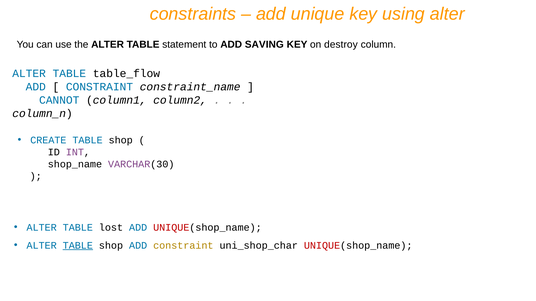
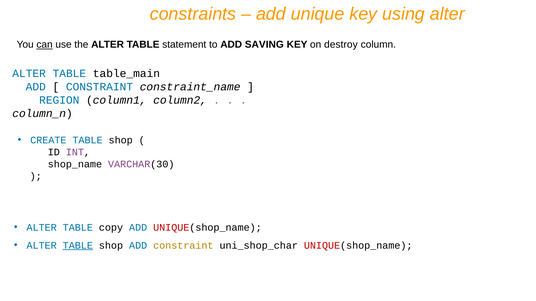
can underline: none -> present
table_flow: table_flow -> table_main
CANNOT: CANNOT -> REGION
lost: lost -> copy
